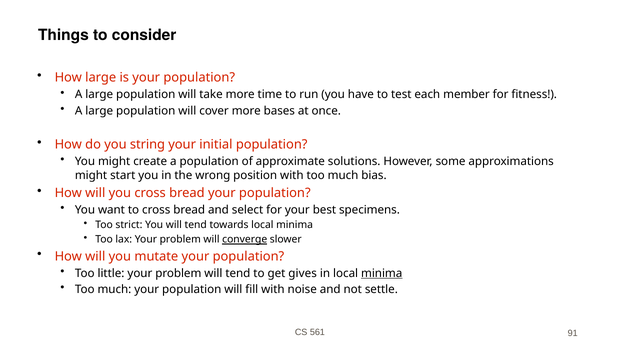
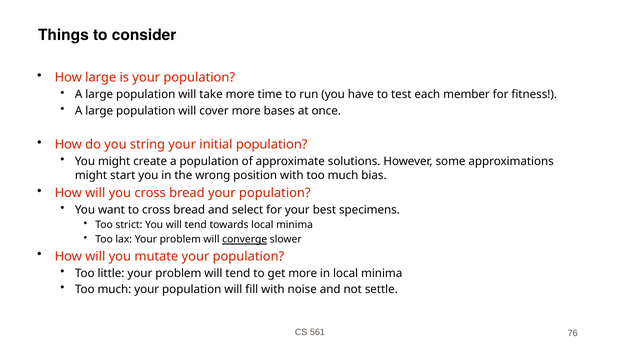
get gives: gives -> more
minima at (382, 273) underline: present -> none
91: 91 -> 76
